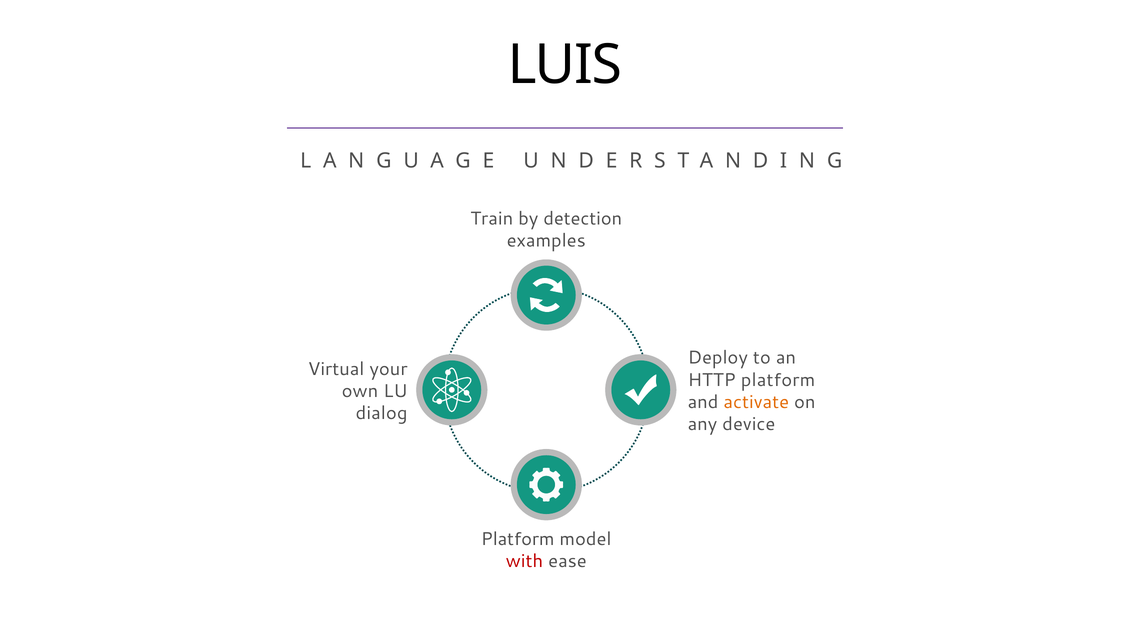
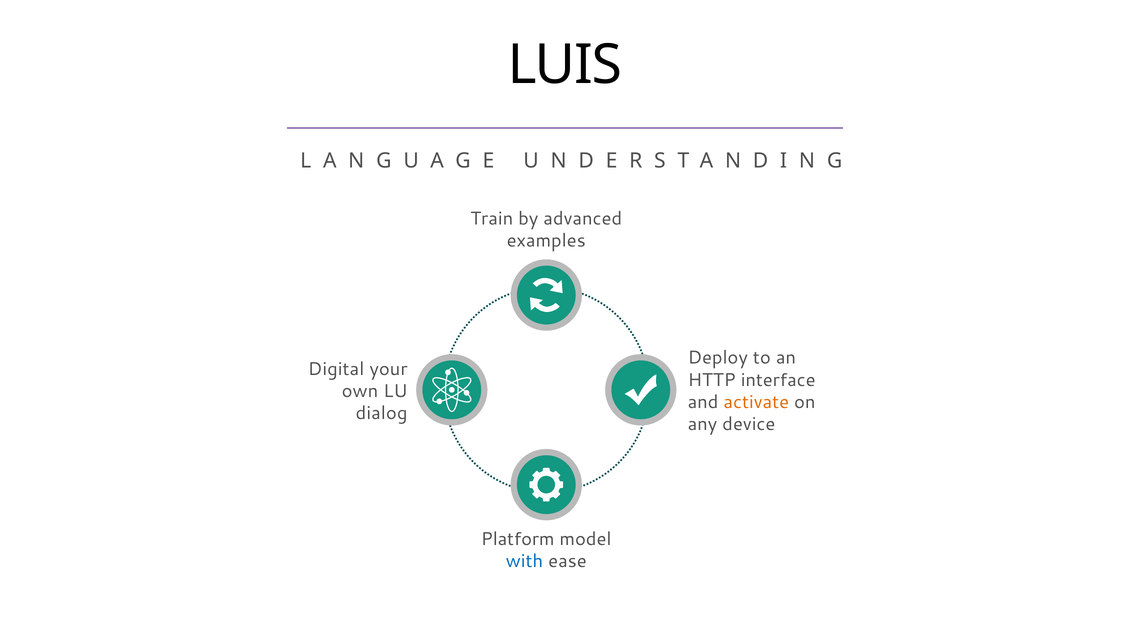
detection: detection -> advanced
Virtual: Virtual -> Digital
HTTP platform: platform -> interface
with colour: red -> blue
